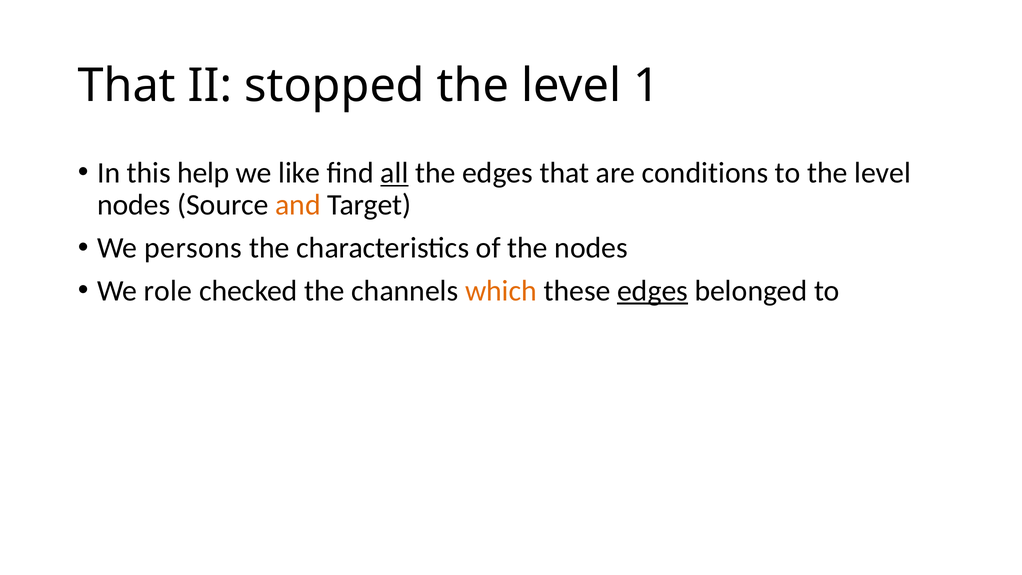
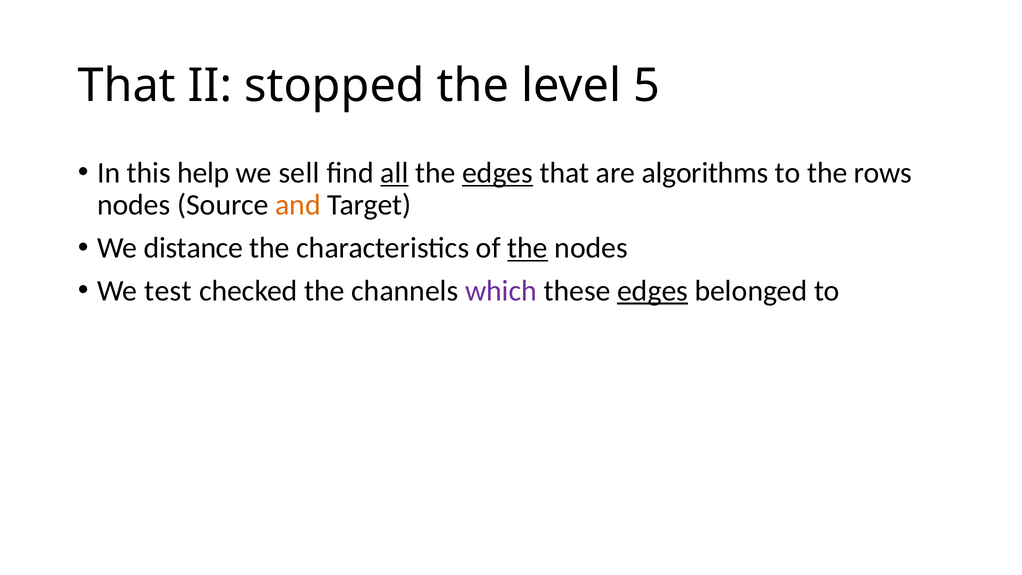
1: 1 -> 5
like: like -> sell
edges at (498, 173) underline: none -> present
conditions: conditions -> algorithms
to the level: level -> rows
persons: persons -> distance
the at (528, 248) underline: none -> present
role: role -> test
which colour: orange -> purple
